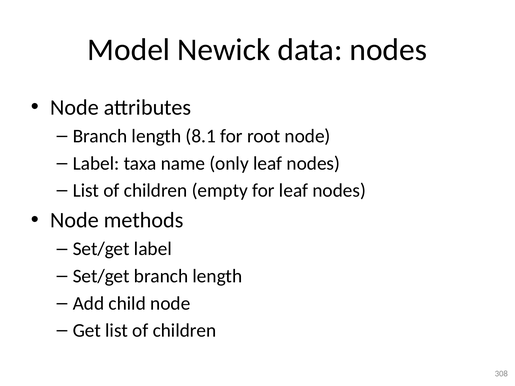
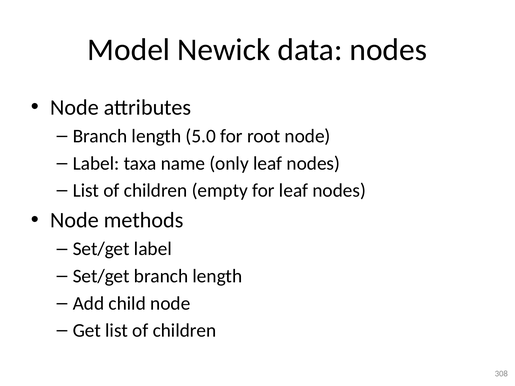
8.1: 8.1 -> 5.0
